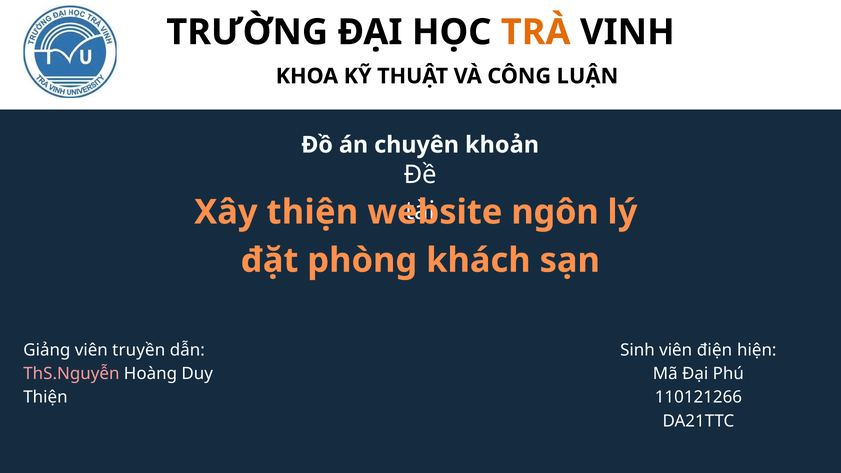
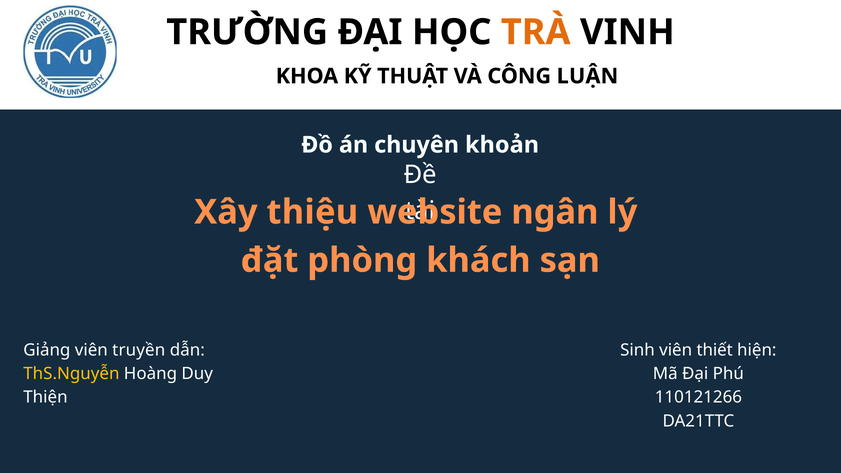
Xây thiện: thiện -> thiệu
ngôn: ngôn -> ngân
điện: điện -> thiết
ThS.Nguyễn colour: pink -> yellow
